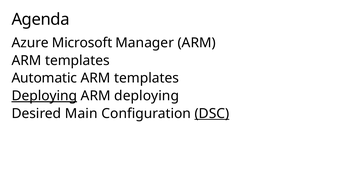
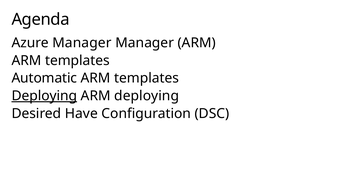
Azure Microsoft: Microsoft -> Manager
Main: Main -> Have
DSC underline: present -> none
